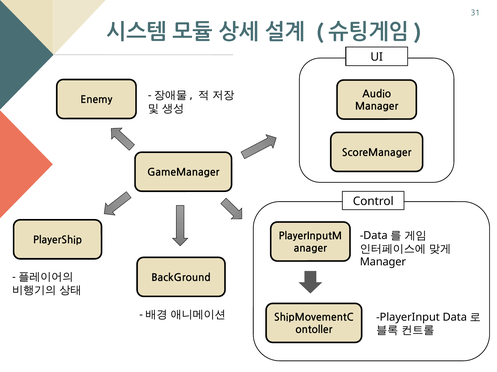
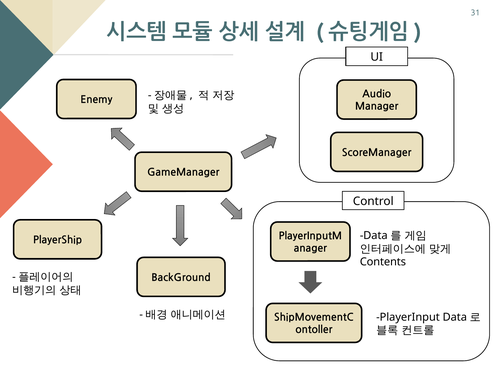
Manager at (383, 262): Manager -> Contents
